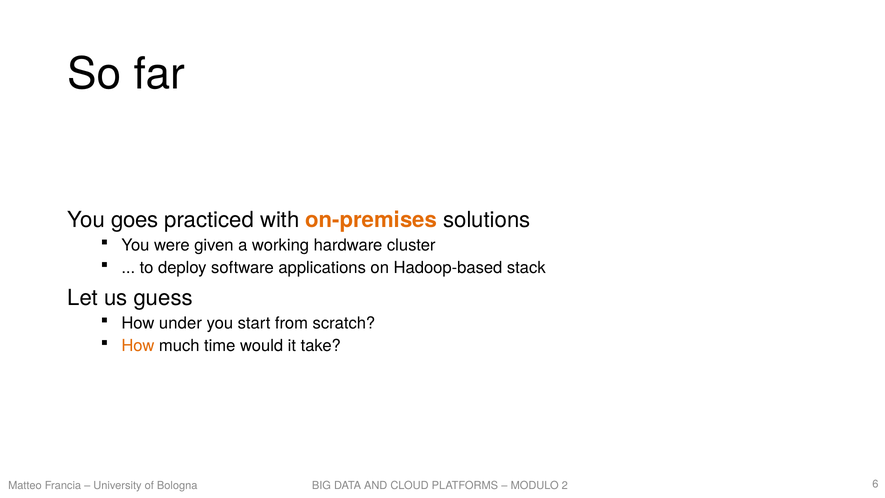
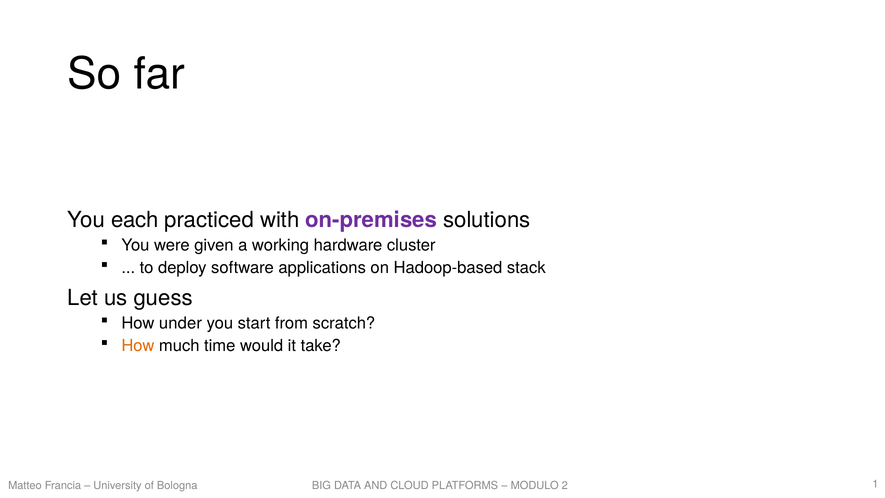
goes: goes -> each
on-premises colour: orange -> purple
6: 6 -> 1
